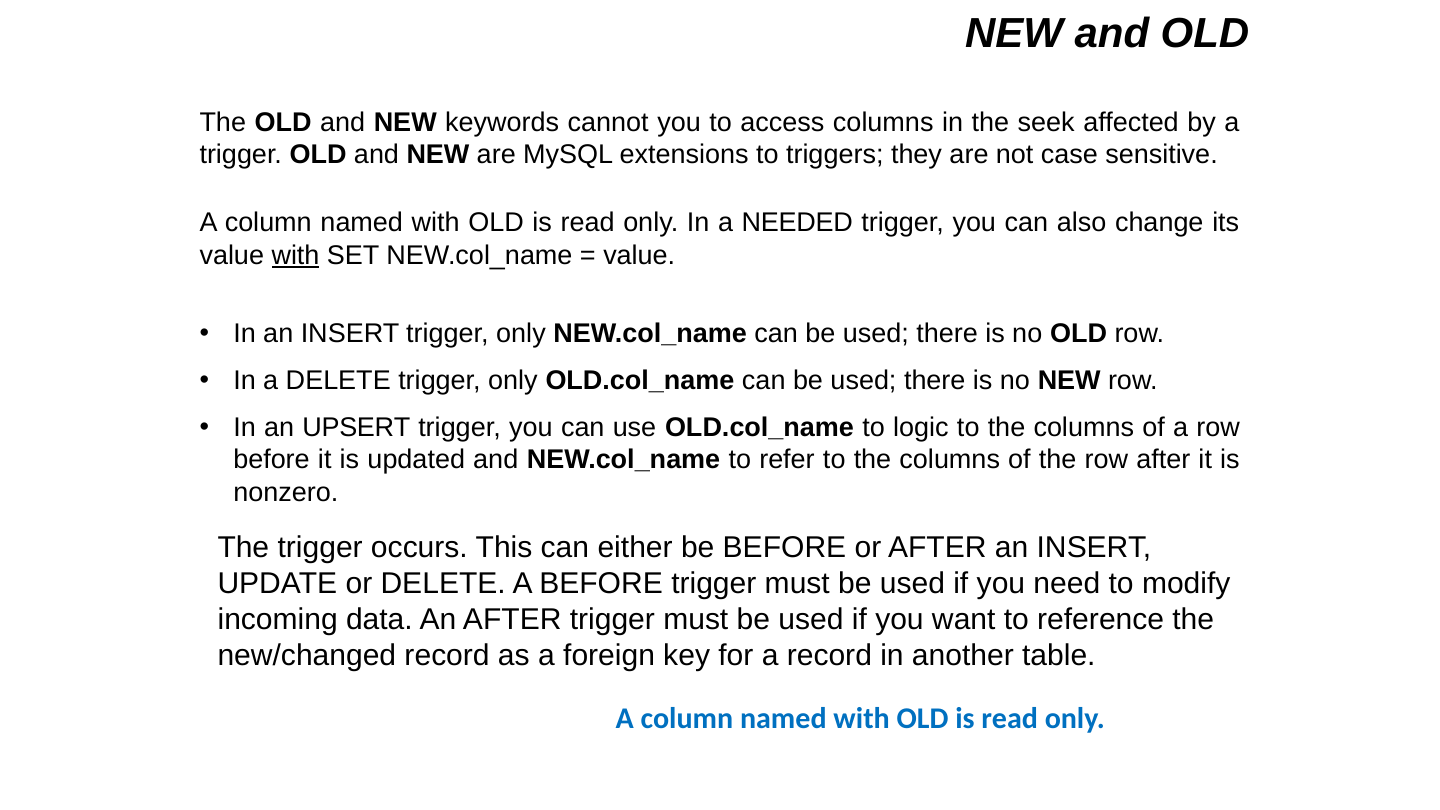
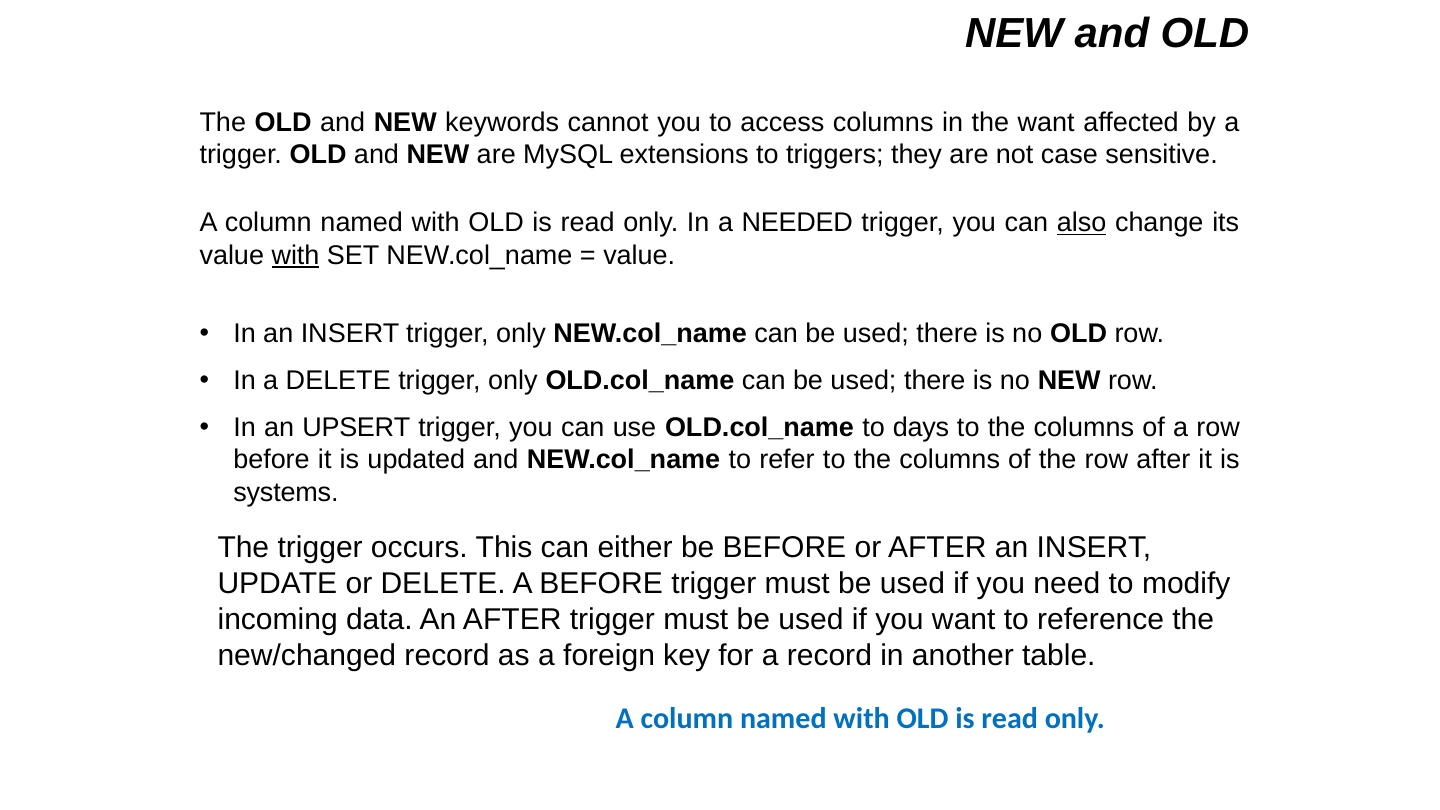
the seek: seek -> want
also underline: none -> present
logic: logic -> days
nonzero: nonzero -> systems
